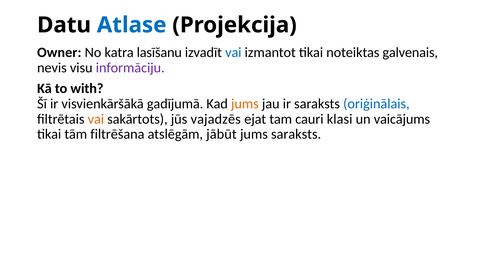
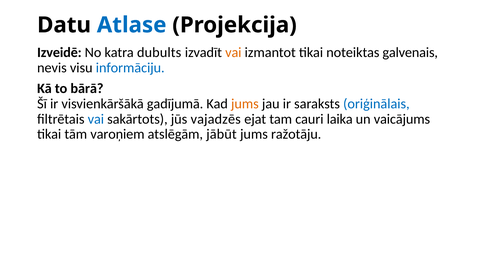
Owner: Owner -> Izveidē
lasīšanu: lasīšanu -> dubults
vai at (233, 53) colour: blue -> orange
informāciju colour: purple -> blue
with: with -> bārā
vai at (96, 119) colour: orange -> blue
klasi: klasi -> laika
filtrēšana: filtrēšana -> varoņiem
jums saraksts: saraksts -> ražotāju
